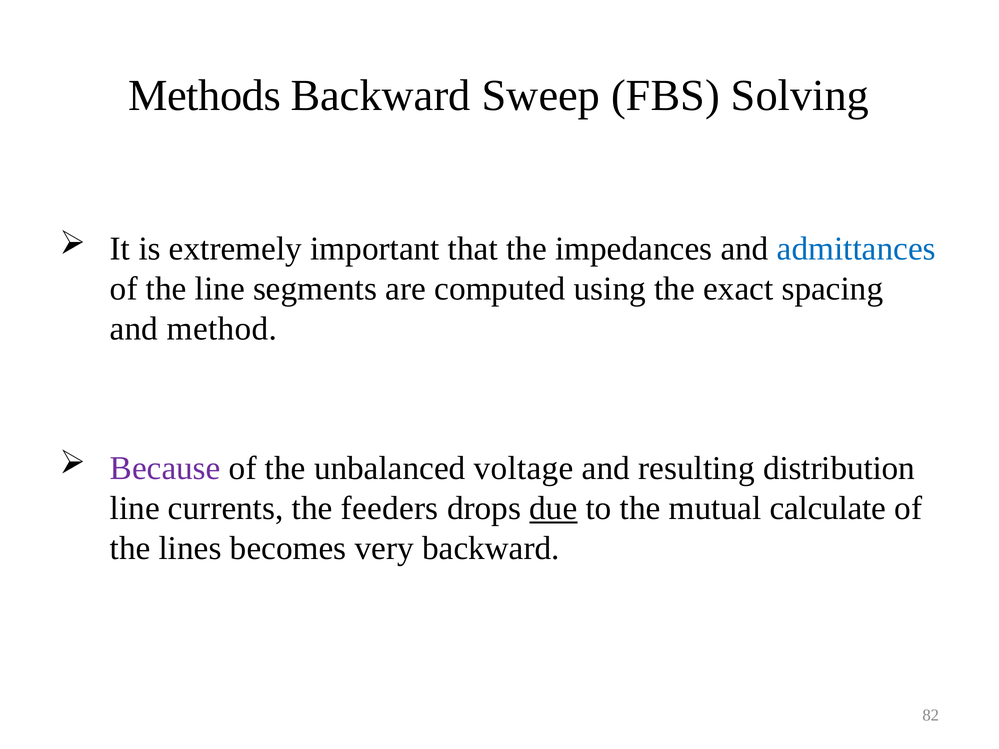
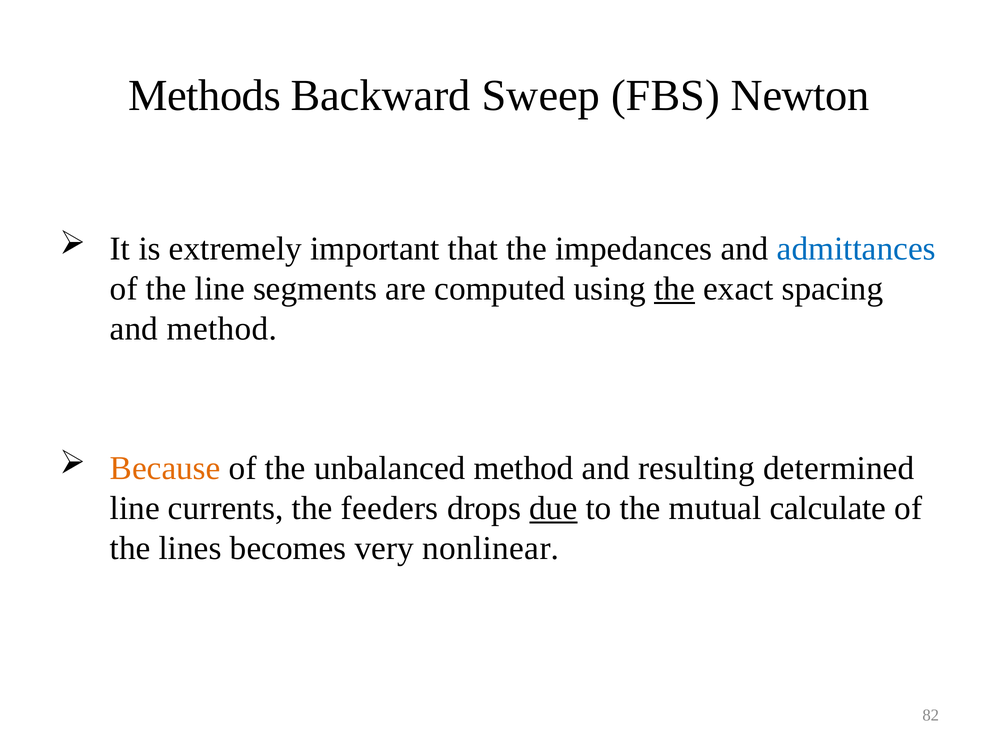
Solving: Solving -> Newton
the at (674, 289) underline: none -> present
Because colour: purple -> orange
unbalanced voltage: voltage -> method
distribution: distribution -> determined
very backward: backward -> nonlinear
